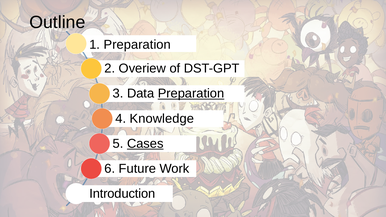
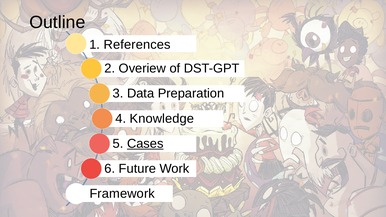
1 Preparation: Preparation -> References
Preparation at (191, 94) underline: present -> none
Introduction: Introduction -> Framework
